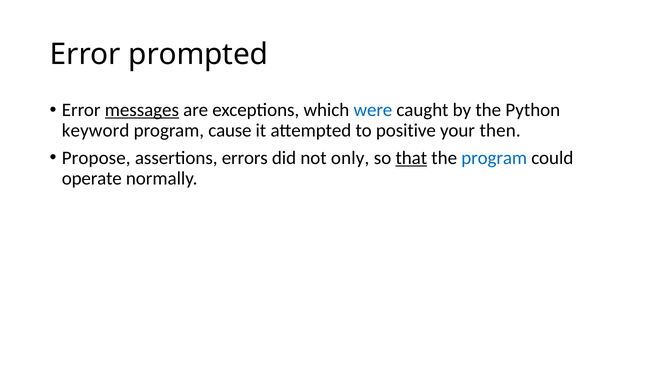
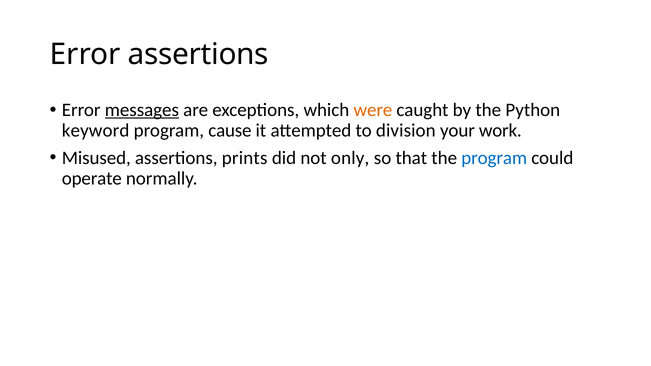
Error prompted: prompted -> assertions
were colour: blue -> orange
positive: positive -> division
then: then -> work
Propose: Propose -> Misused
errors: errors -> prints
that underline: present -> none
